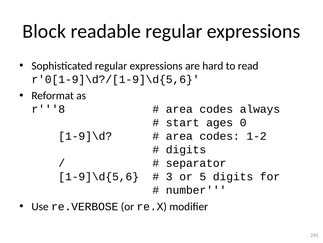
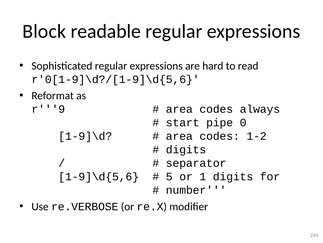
r'''8: r'''8 -> r'''9
ages: ages -> pipe
3: 3 -> 5
5: 5 -> 1
